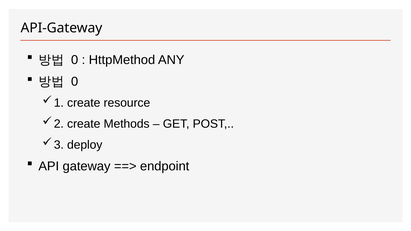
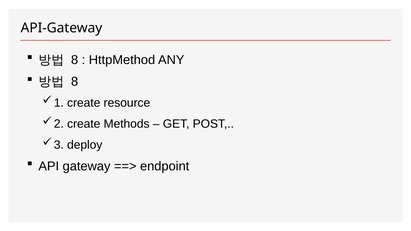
0 at (75, 60): 0 -> 8
0 at (75, 82): 0 -> 8
